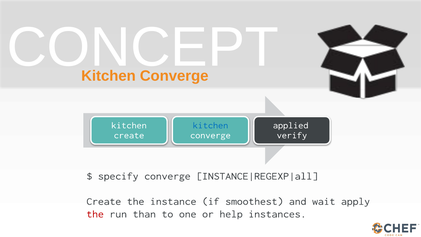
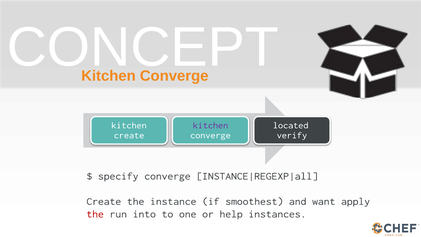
kitchen at (210, 125) colour: blue -> purple
applied: applied -> located
wait: wait -> want
than: than -> into
